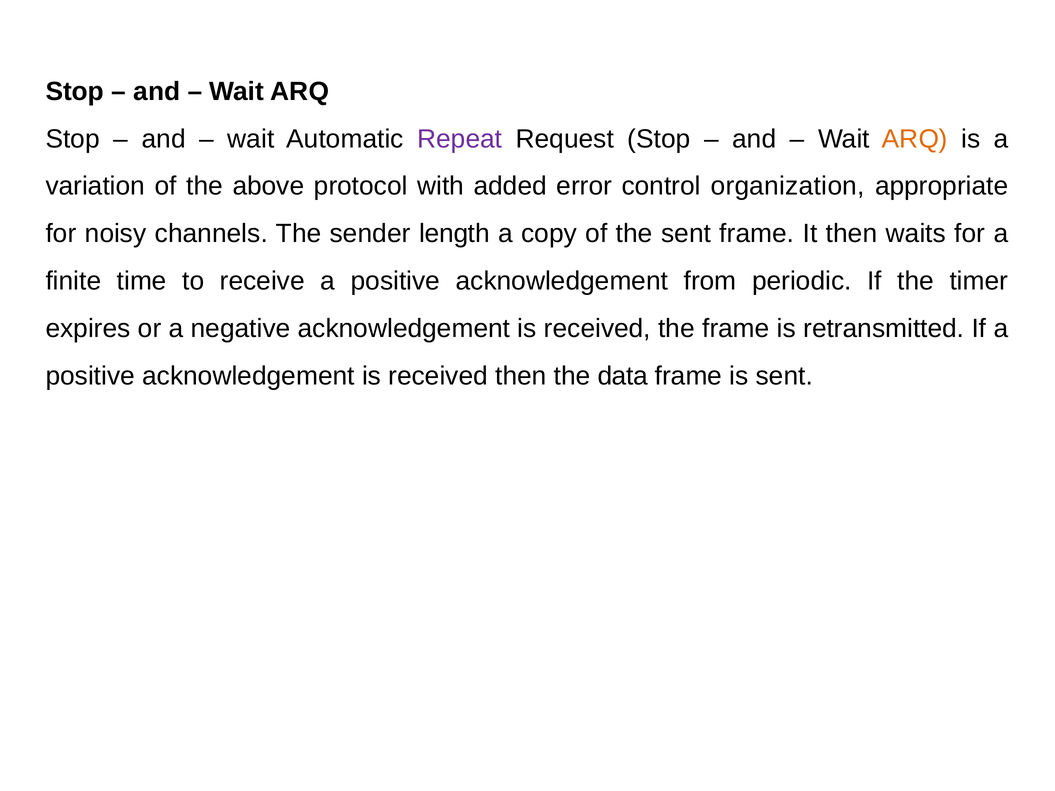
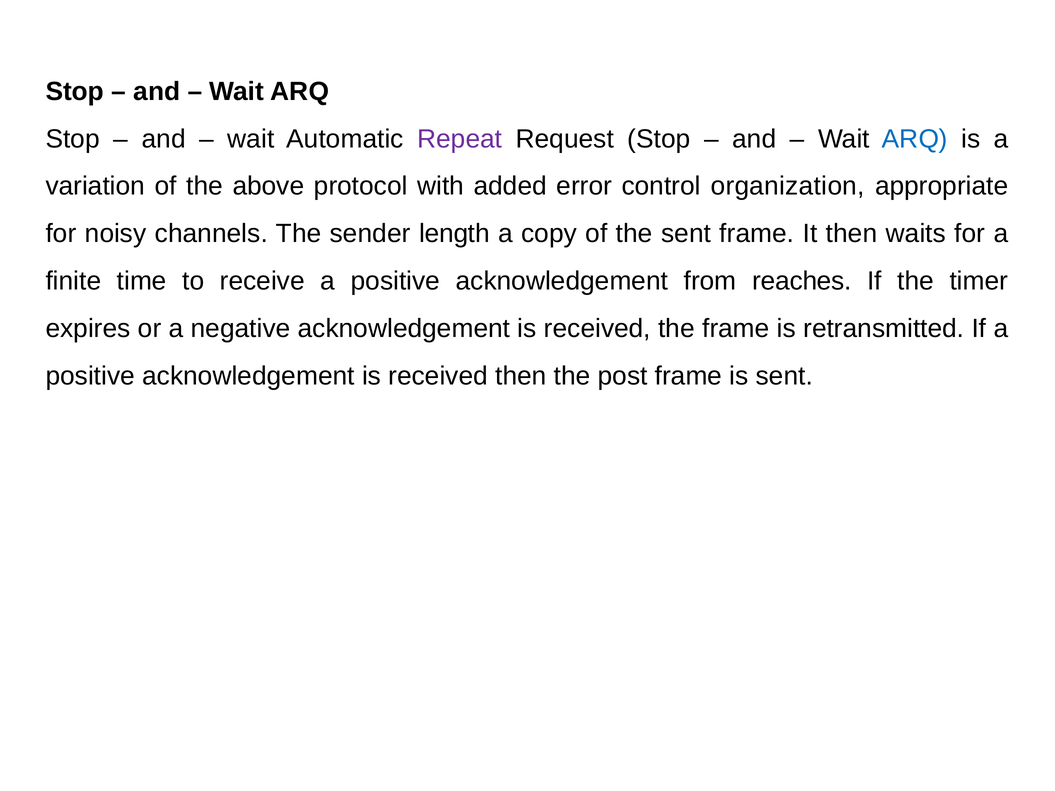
ARQ at (915, 139) colour: orange -> blue
periodic: periodic -> reaches
data: data -> post
